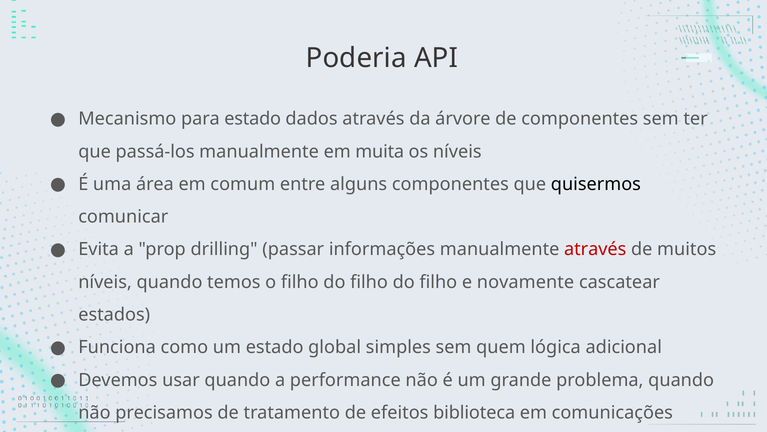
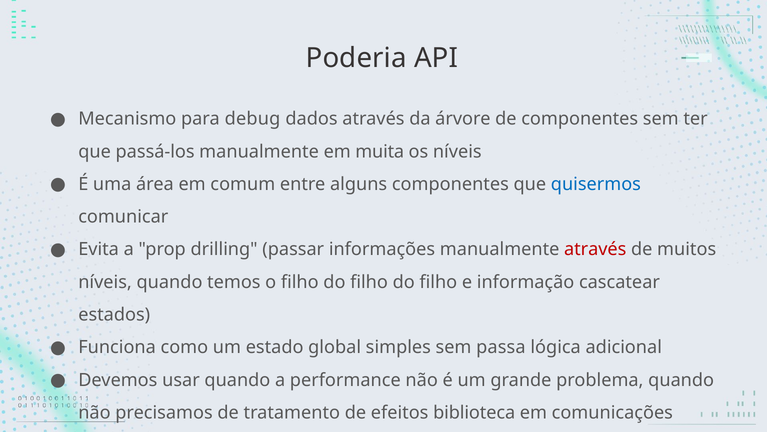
para estado: estado -> debug
quisermos colour: black -> blue
novamente: novamente -> informação
quem: quem -> passa
